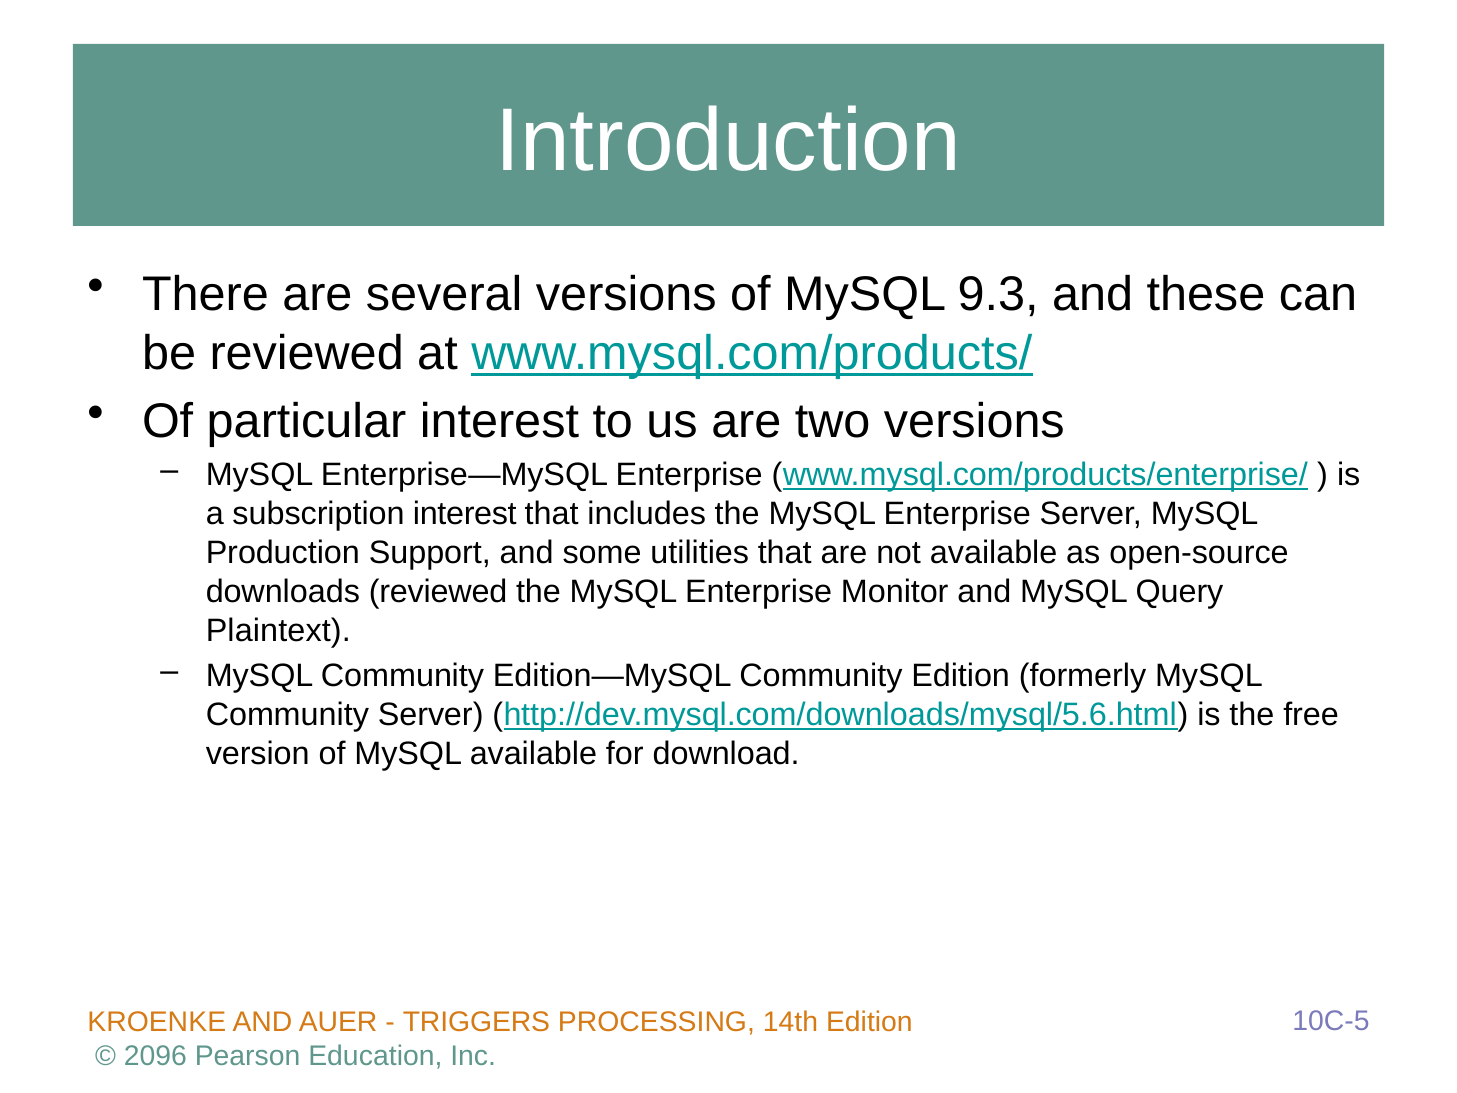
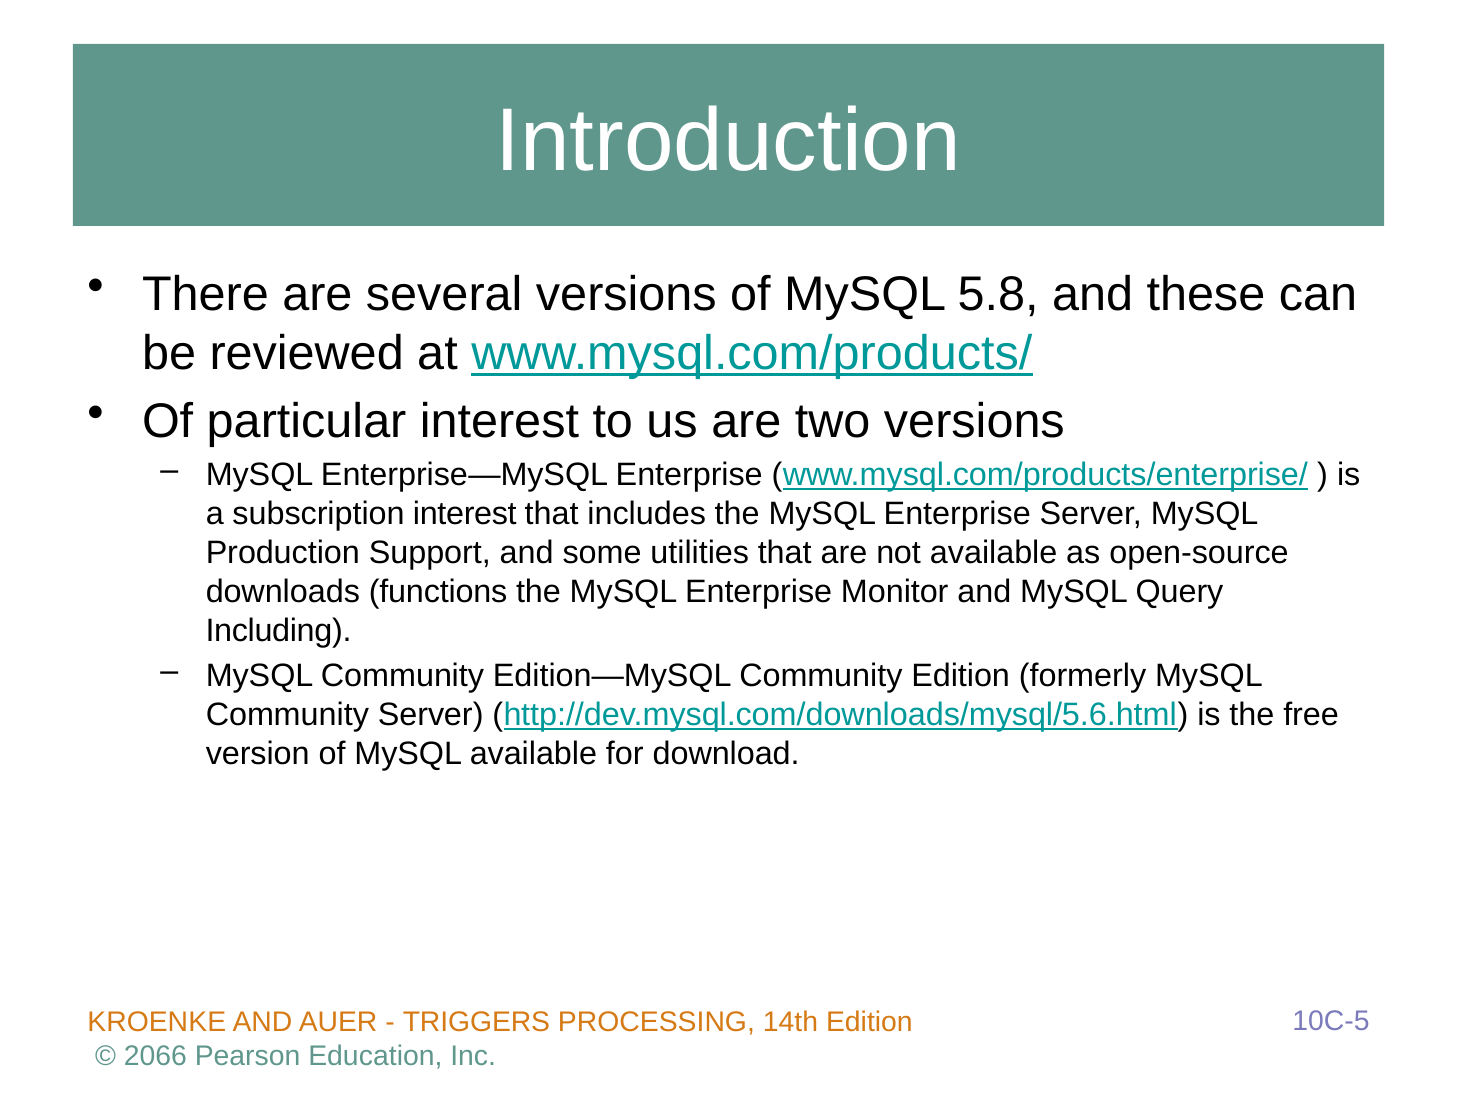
9.3: 9.3 -> 5.8
downloads reviewed: reviewed -> functions
Plaintext: Plaintext -> Including
2096: 2096 -> 2066
